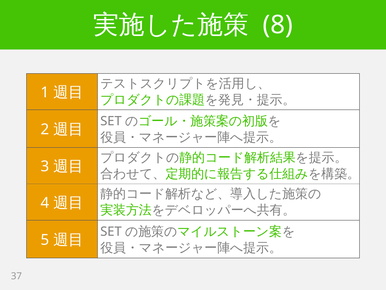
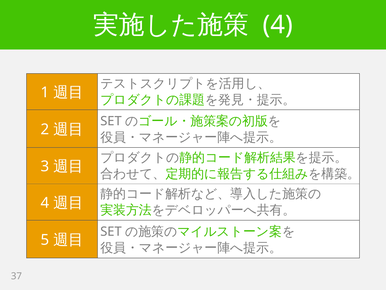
8 at (278, 25): 8 -> 4
